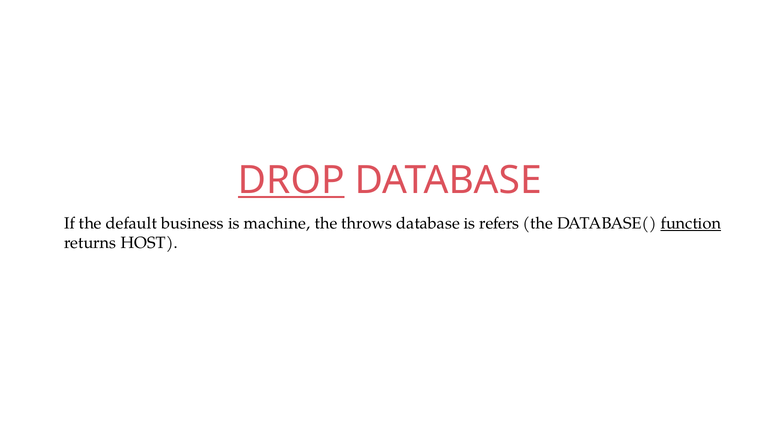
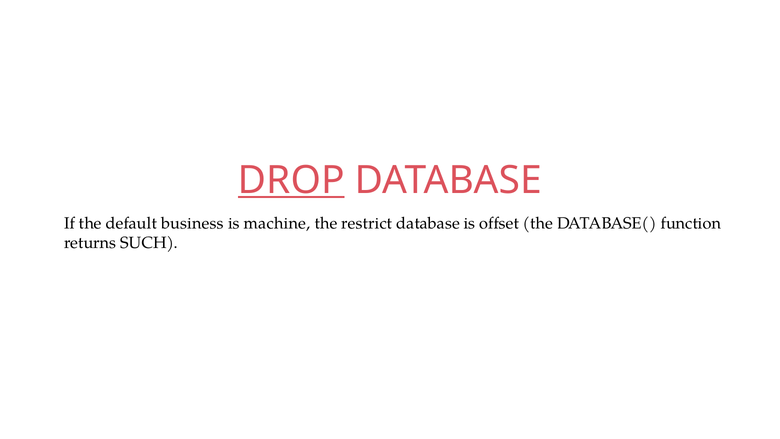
throws: throws -> restrict
refers: refers -> offset
function underline: present -> none
HOST: HOST -> SUCH
